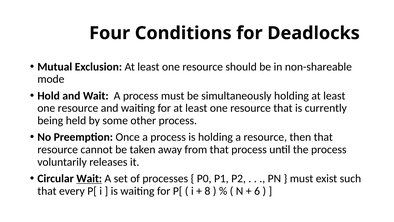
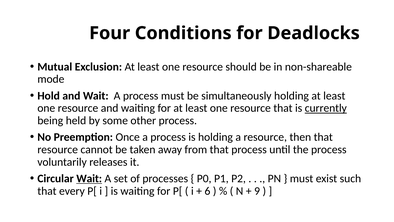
currently underline: none -> present
8: 8 -> 6
6: 6 -> 9
